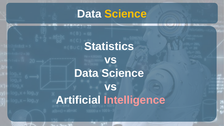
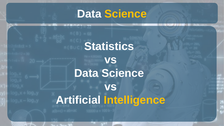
Intelligence colour: pink -> yellow
